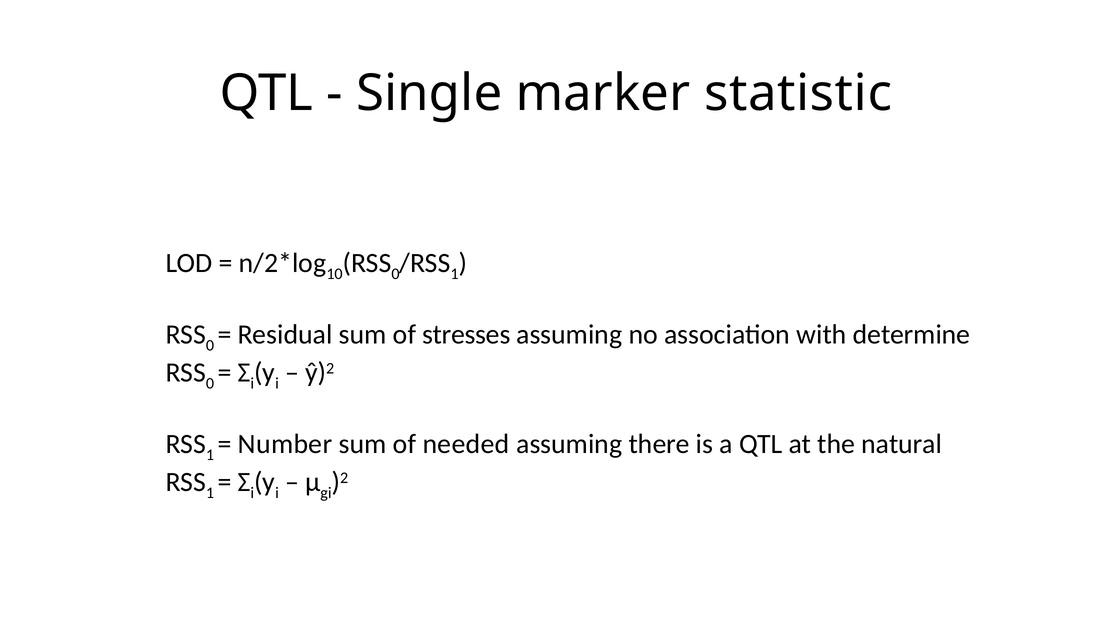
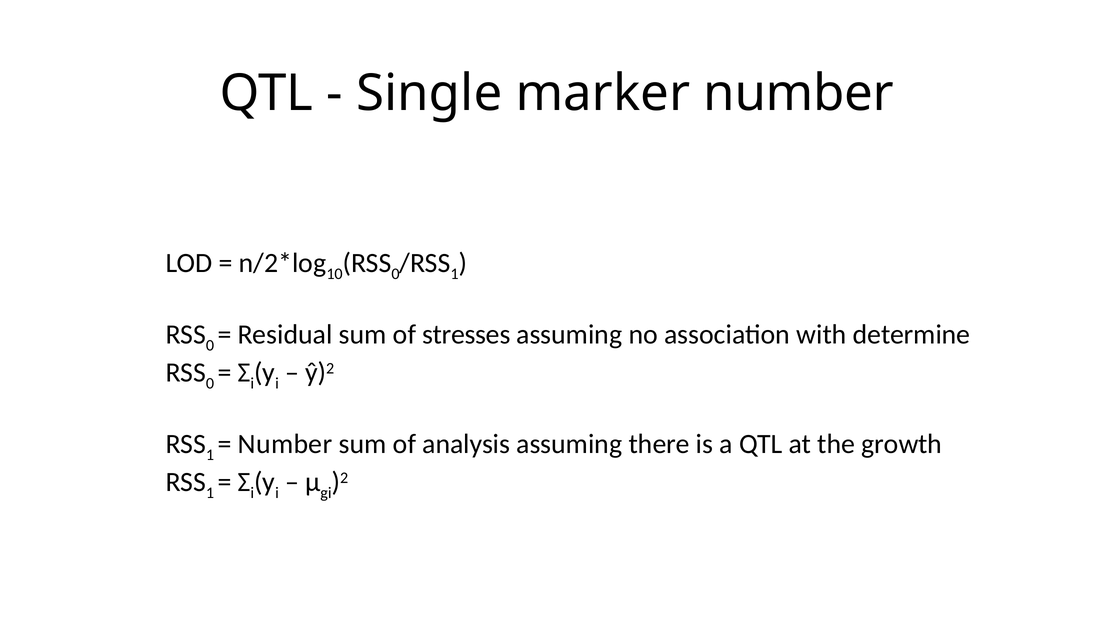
marker statistic: statistic -> number
needed: needed -> analysis
natural: natural -> growth
